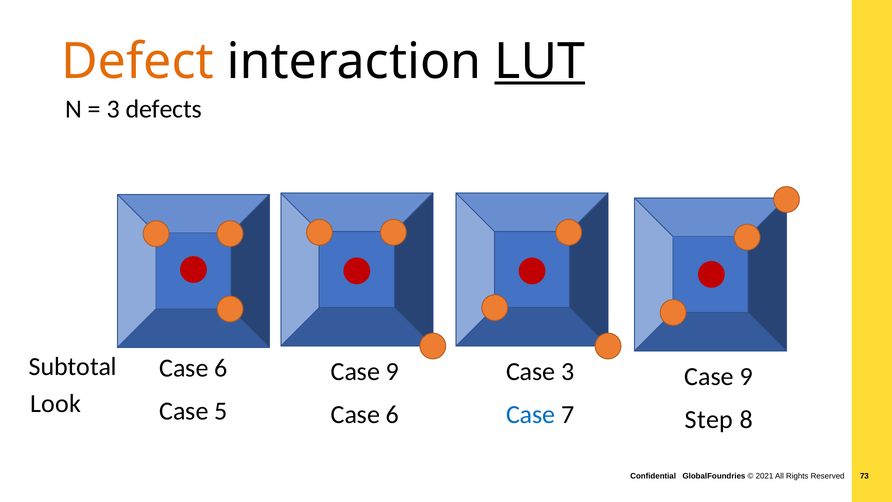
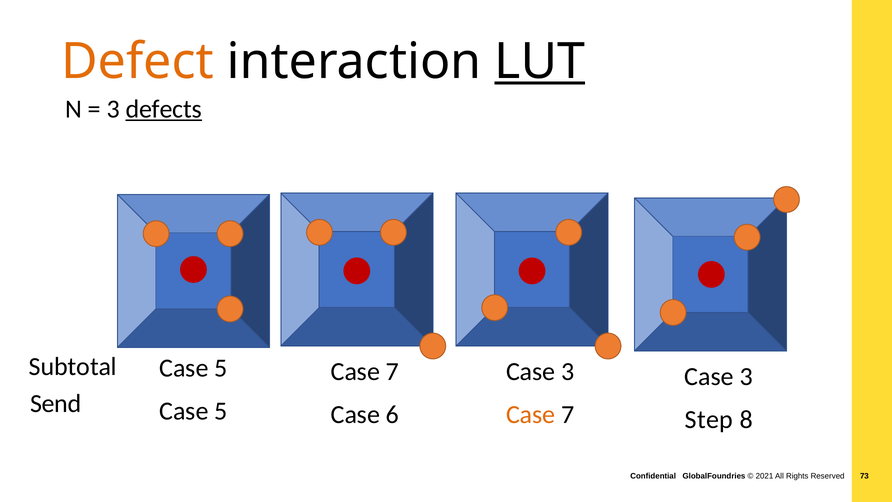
defects underline: none -> present
6 at (221, 368): 6 -> 5
9 at (393, 371): 9 -> 7
3 Case 9: 9 -> 3
Look: Look -> Send
Case at (531, 415) colour: blue -> orange
